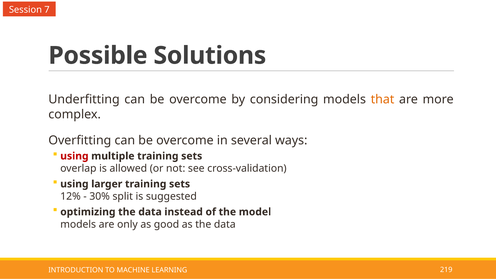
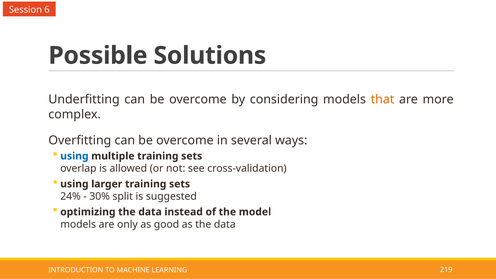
7: 7 -> 6
using at (74, 156) colour: red -> blue
12%: 12% -> 24%
